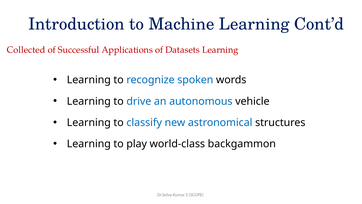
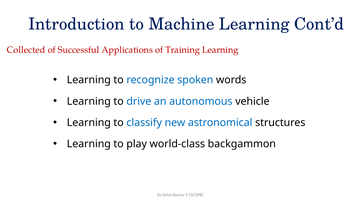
Datasets: Datasets -> Training
